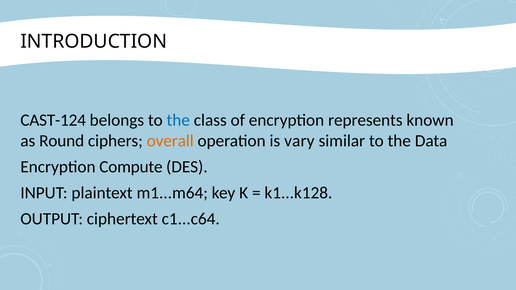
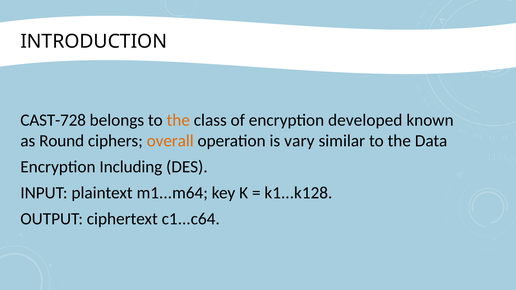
CAST-124: CAST-124 -> CAST-728
the at (178, 120) colour: blue -> orange
represents: represents -> developed
Compute: Compute -> Including
